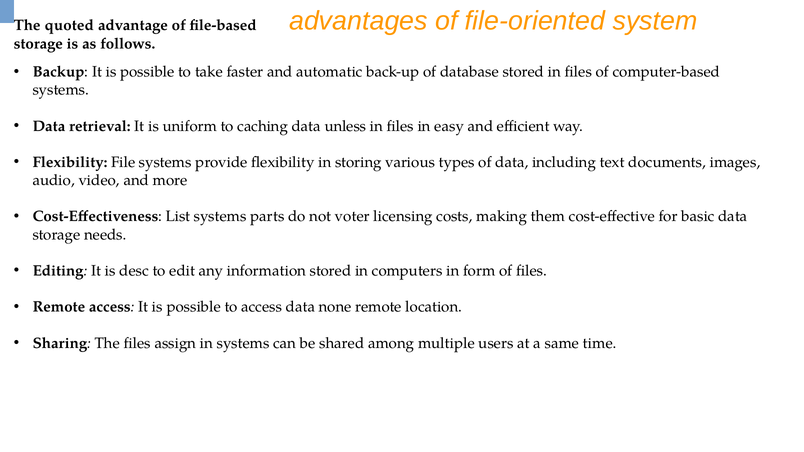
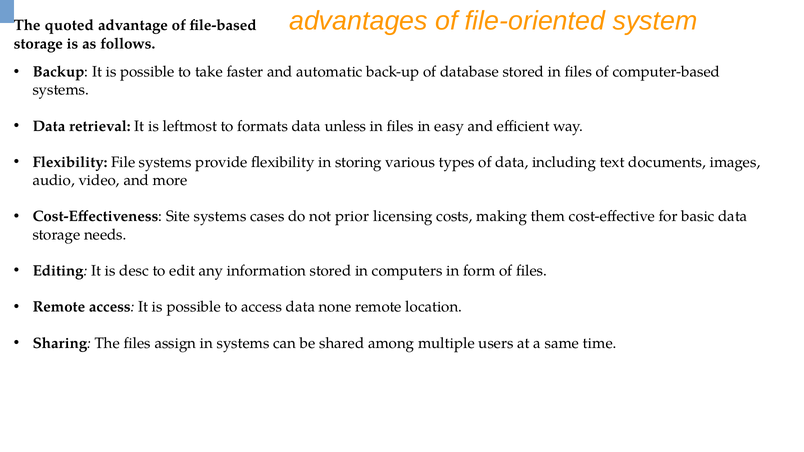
uniform: uniform -> leftmost
caching: caching -> formats
List: List -> Site
parts: parts -> cases
voter: voter -> prior
